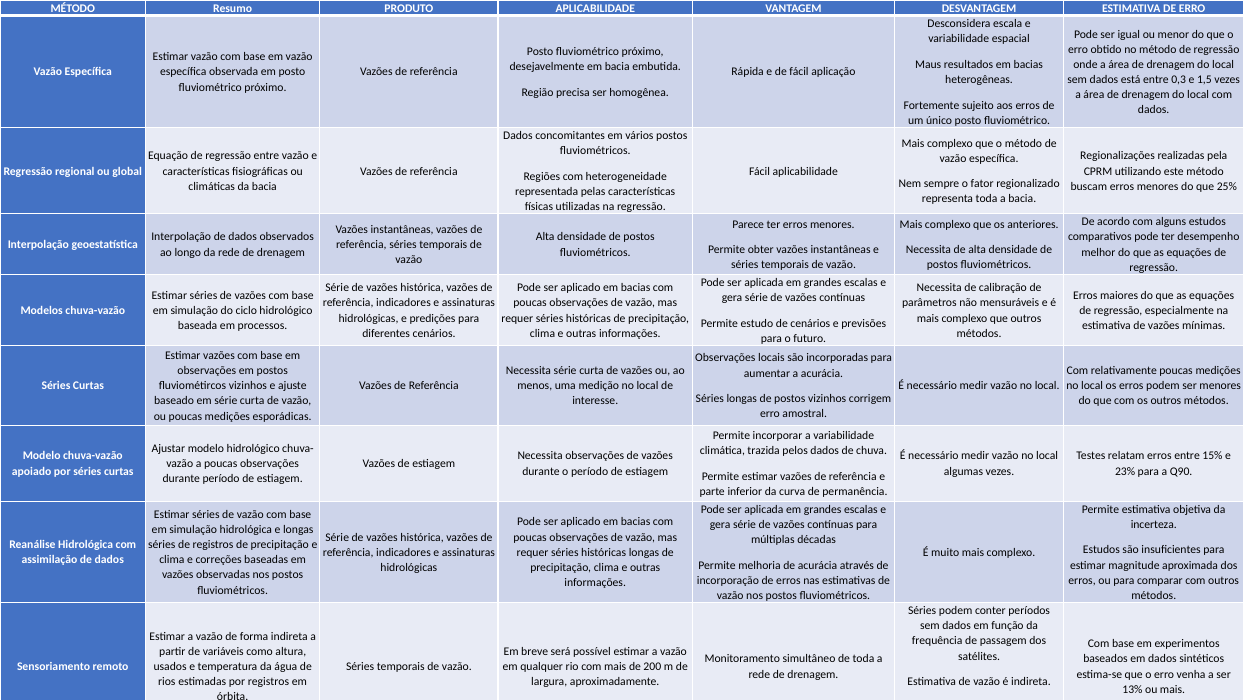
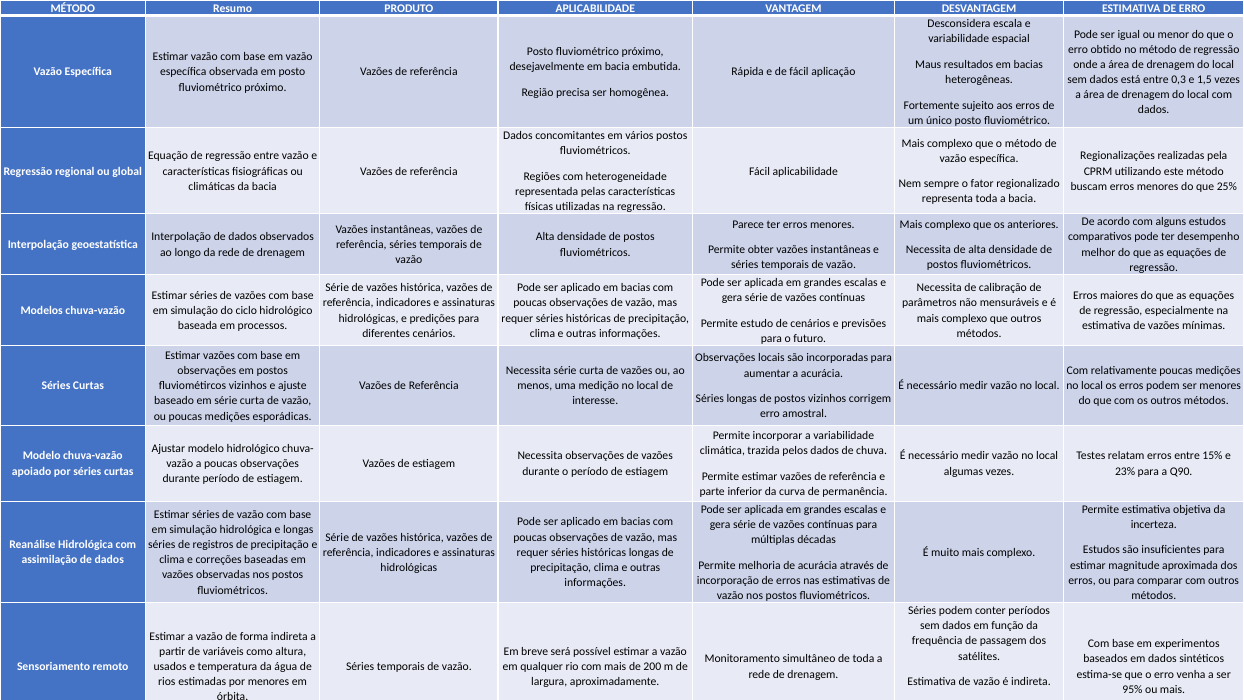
por registros: registros -> menores
13%: 13% -> 95%
